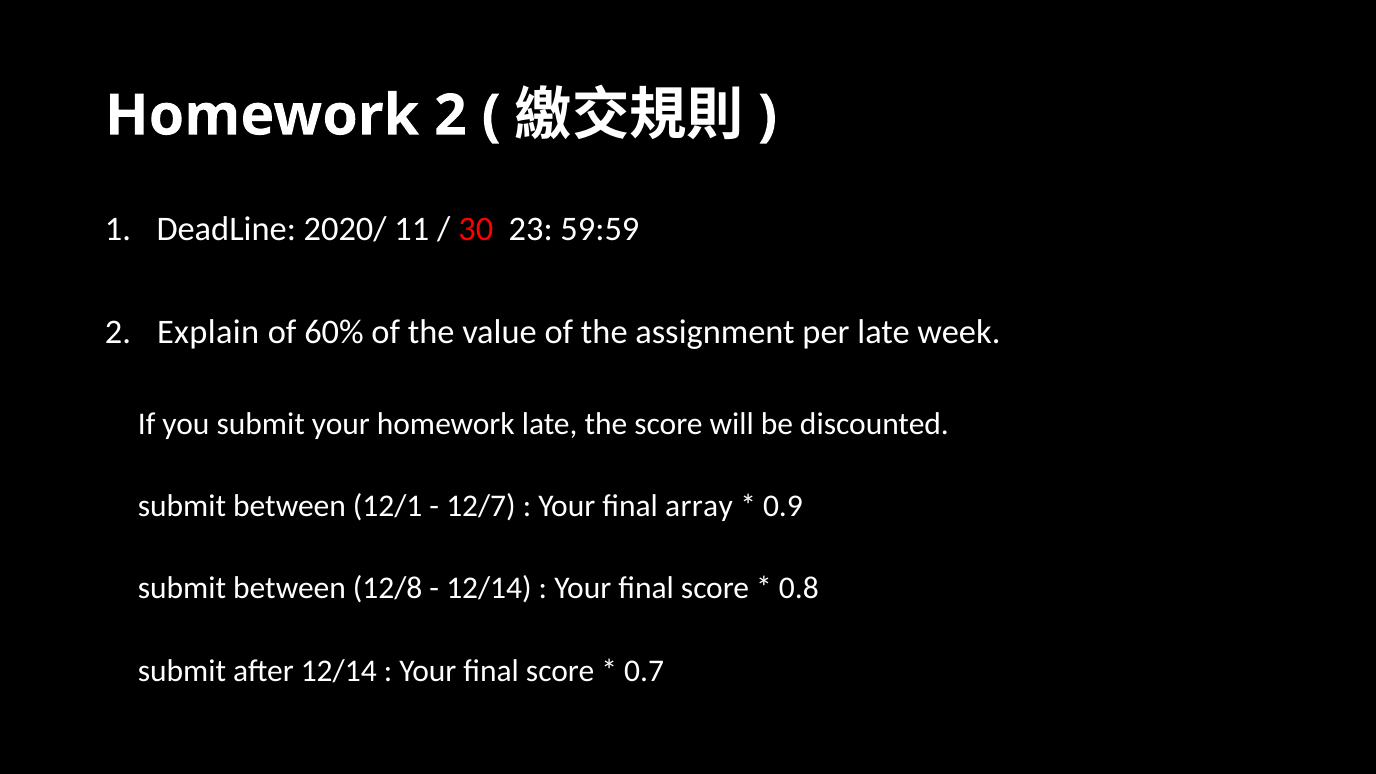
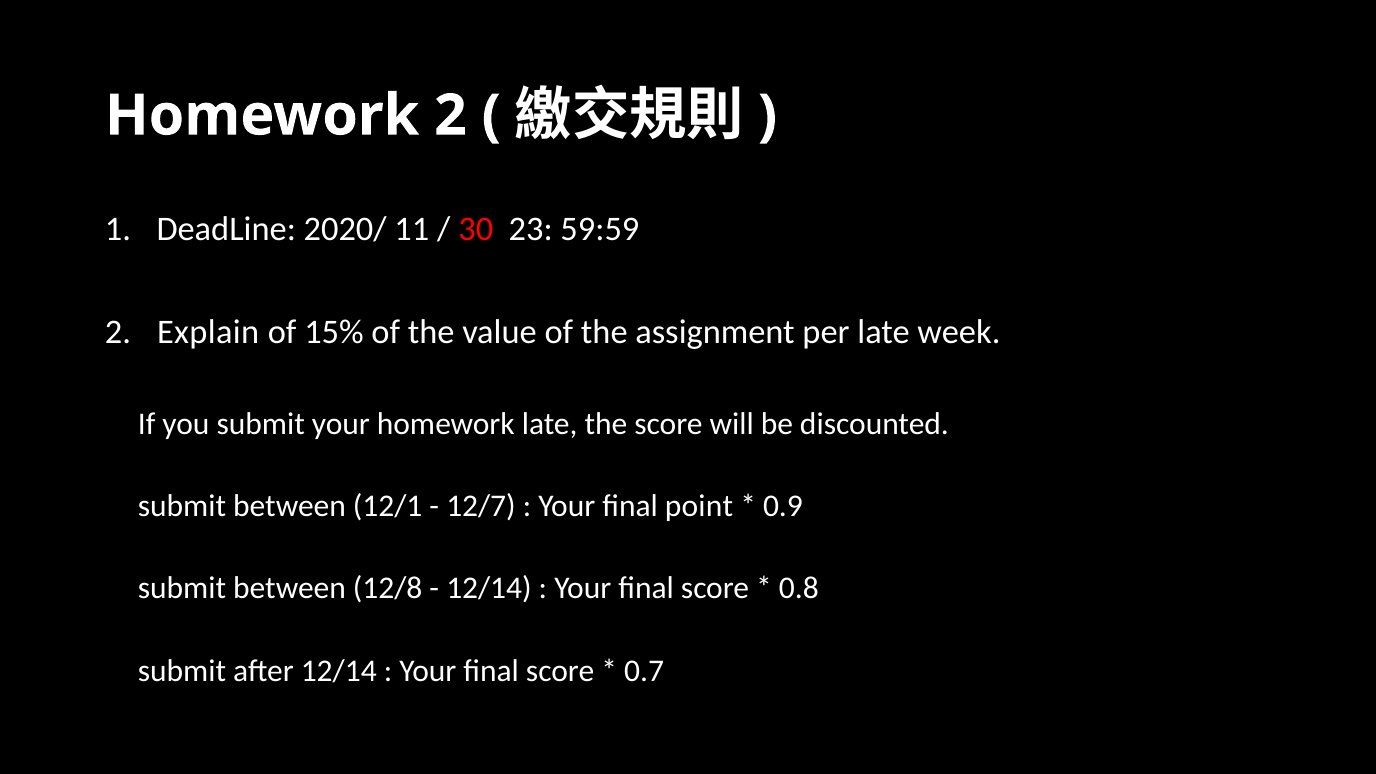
60%: 60% -> 15%
array: array -> point
